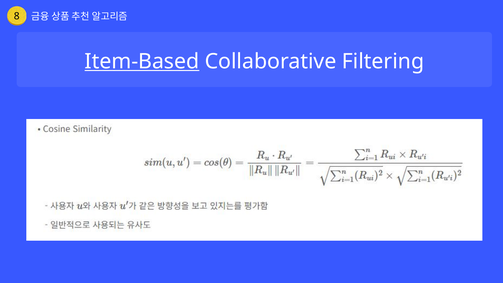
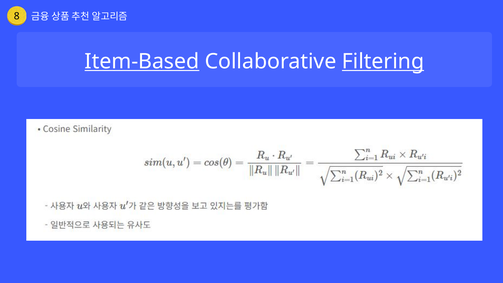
Filtering underline: none -> present
